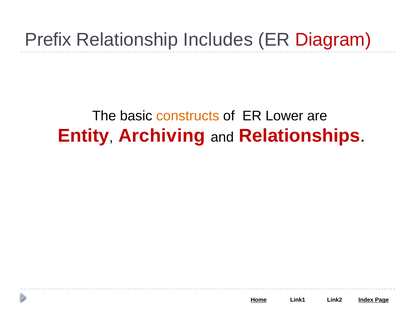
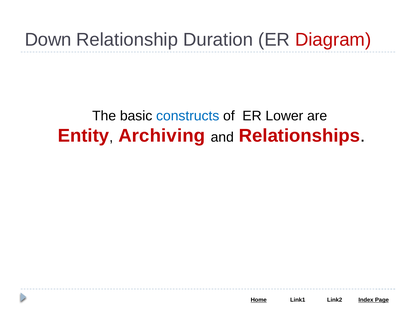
Prefix: Prefix -> Down
Includes: Includes -> Duration
constructs colour: orange -> blue
